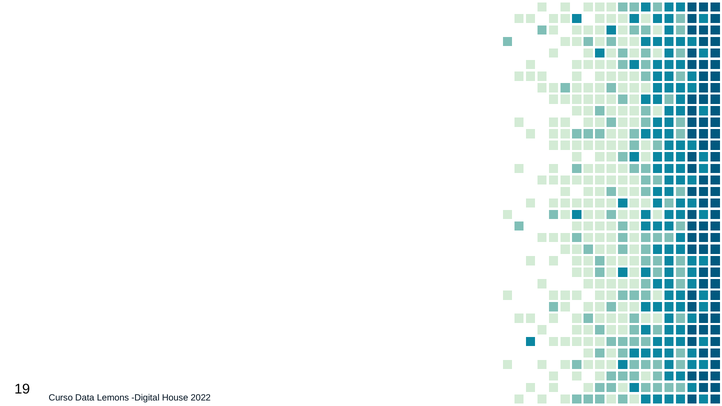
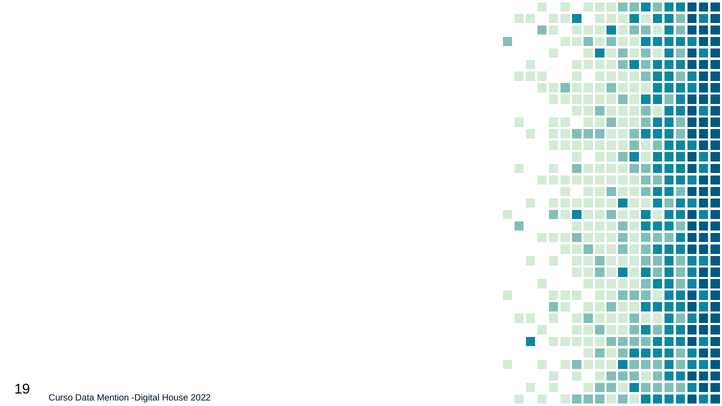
Lemons: Lemons -> Mention
